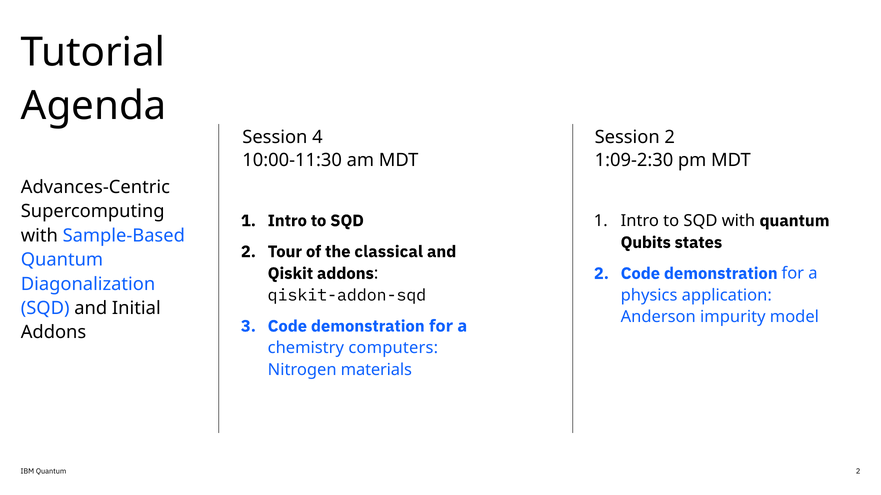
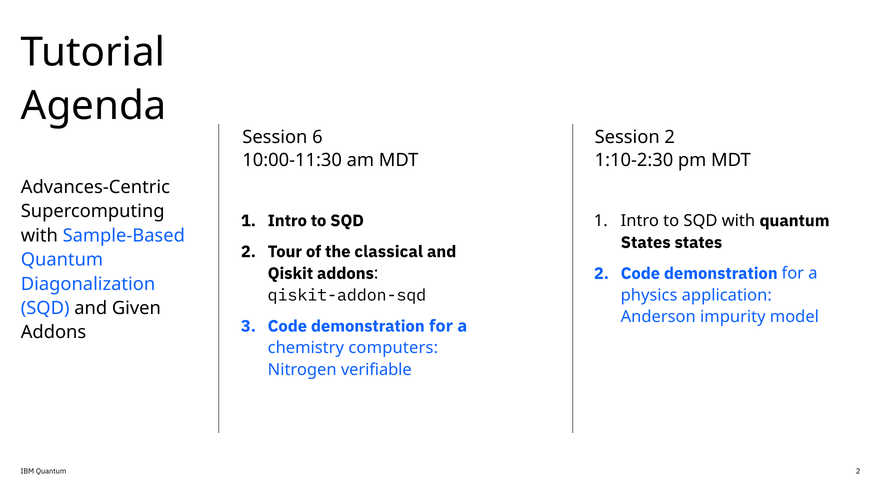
4: 4 -> 6
1:09-2:30: 1:09-2:30 -> 1:10-2:30
Qubits at (646, 243): Qubits -> States
Initial: Initial -> Given
materials: materials -> verifiable
